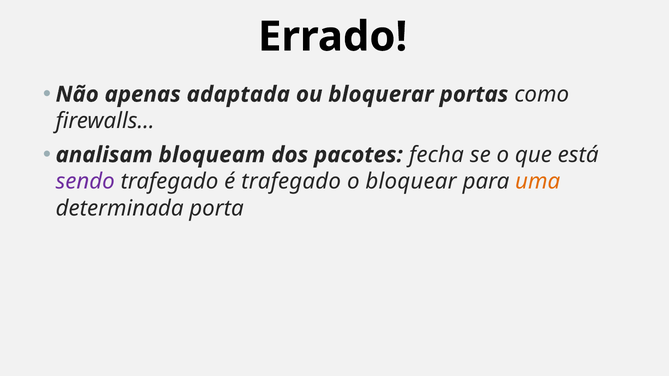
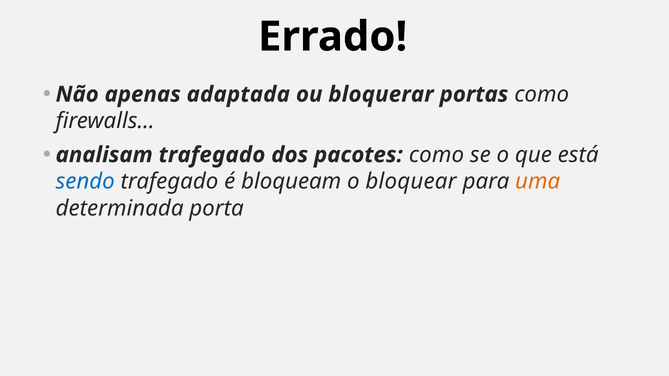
analisam bloqueam: bloqueam -> trafegado
pacotes fecha: fecha -> como
sendo colour: purple -> blue
é trafegado: trafegado -> bloqueam
